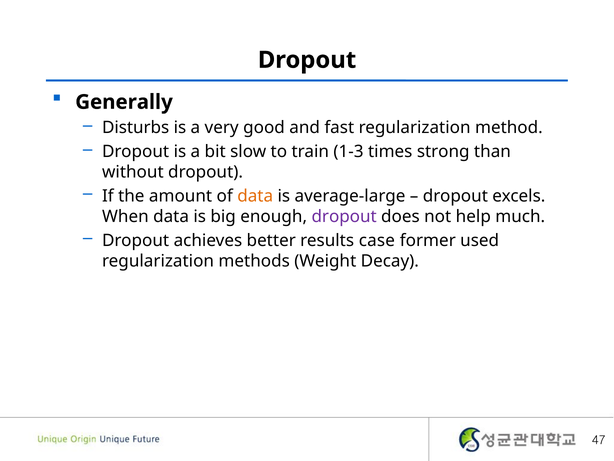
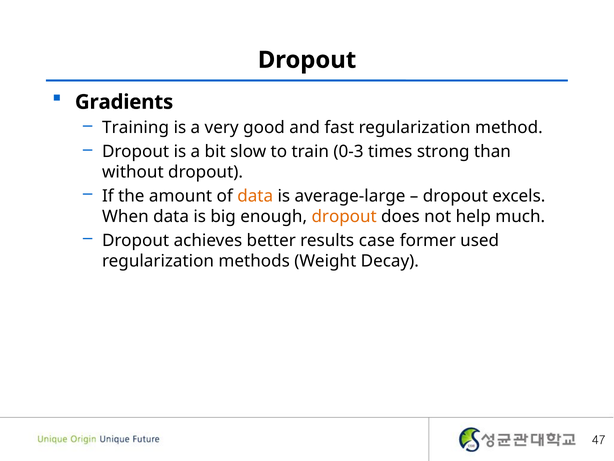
Generally: Generally -> Gradients
Disturbs: Disturbs -> Training
1-3: 1-3 -> 0-3
dropout at (344, 216) colour: purple -> orange
